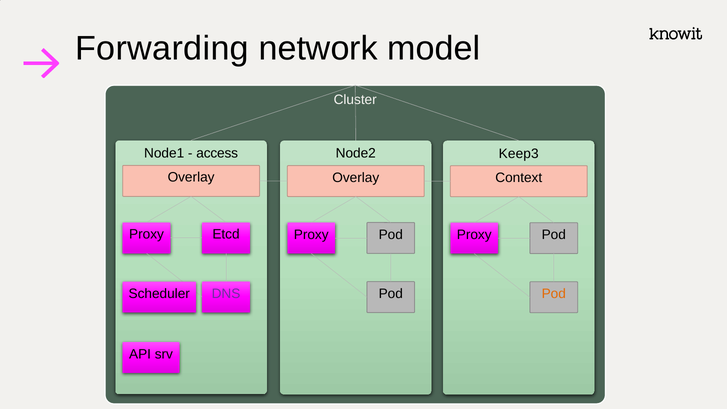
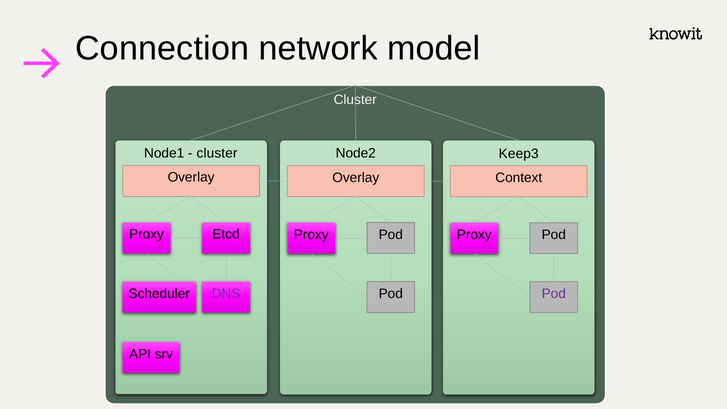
Forwarding: Forwarding -> Connection
access at (217, 153): access -> cluster
Pod at (554, 294) colour: orange -> purple
